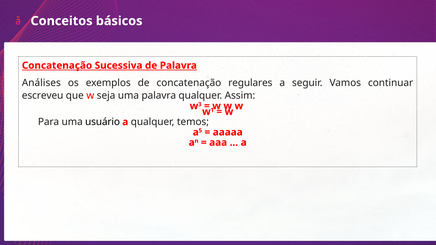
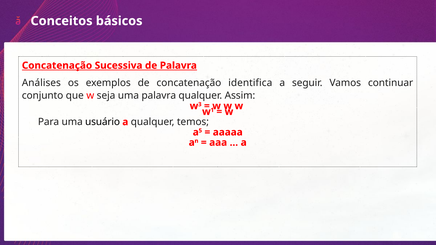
regulares: regulares -> identifica
escreveu: escreveu -> conjunto
